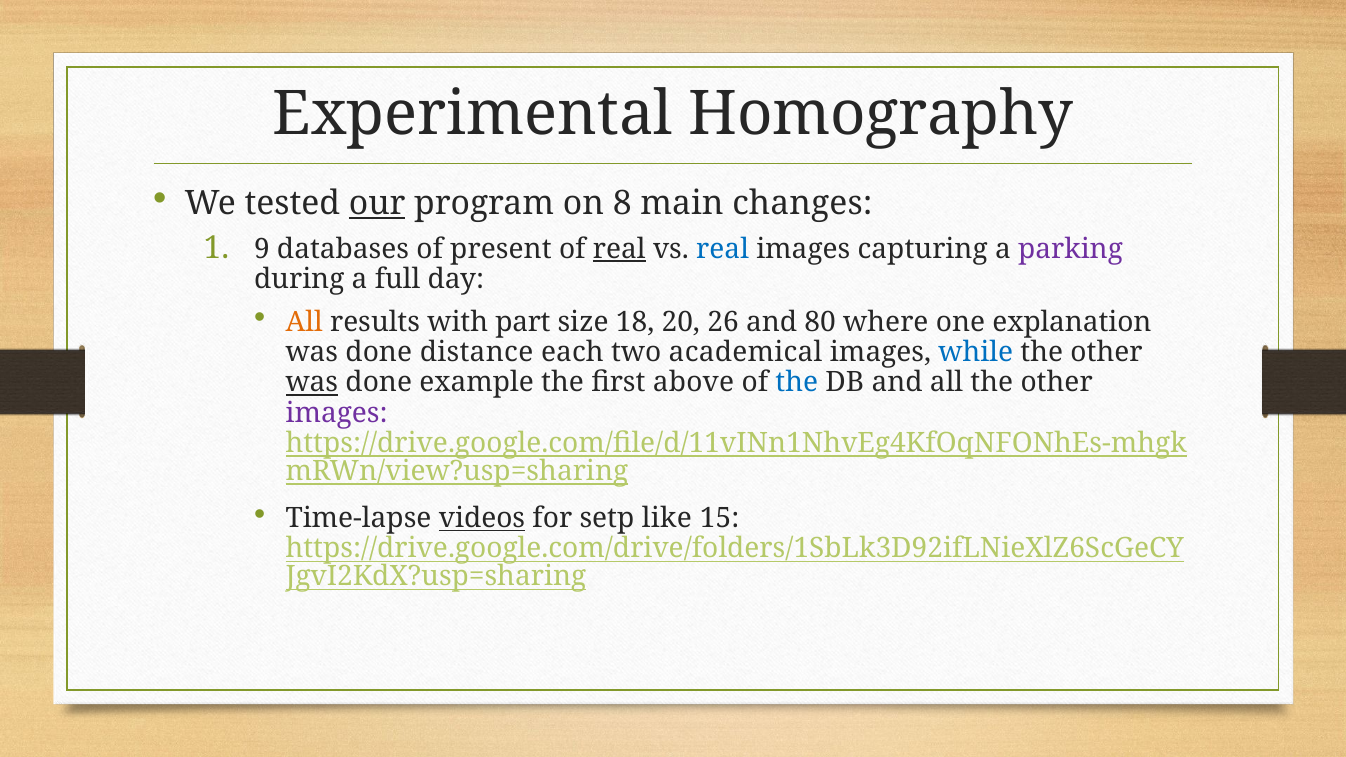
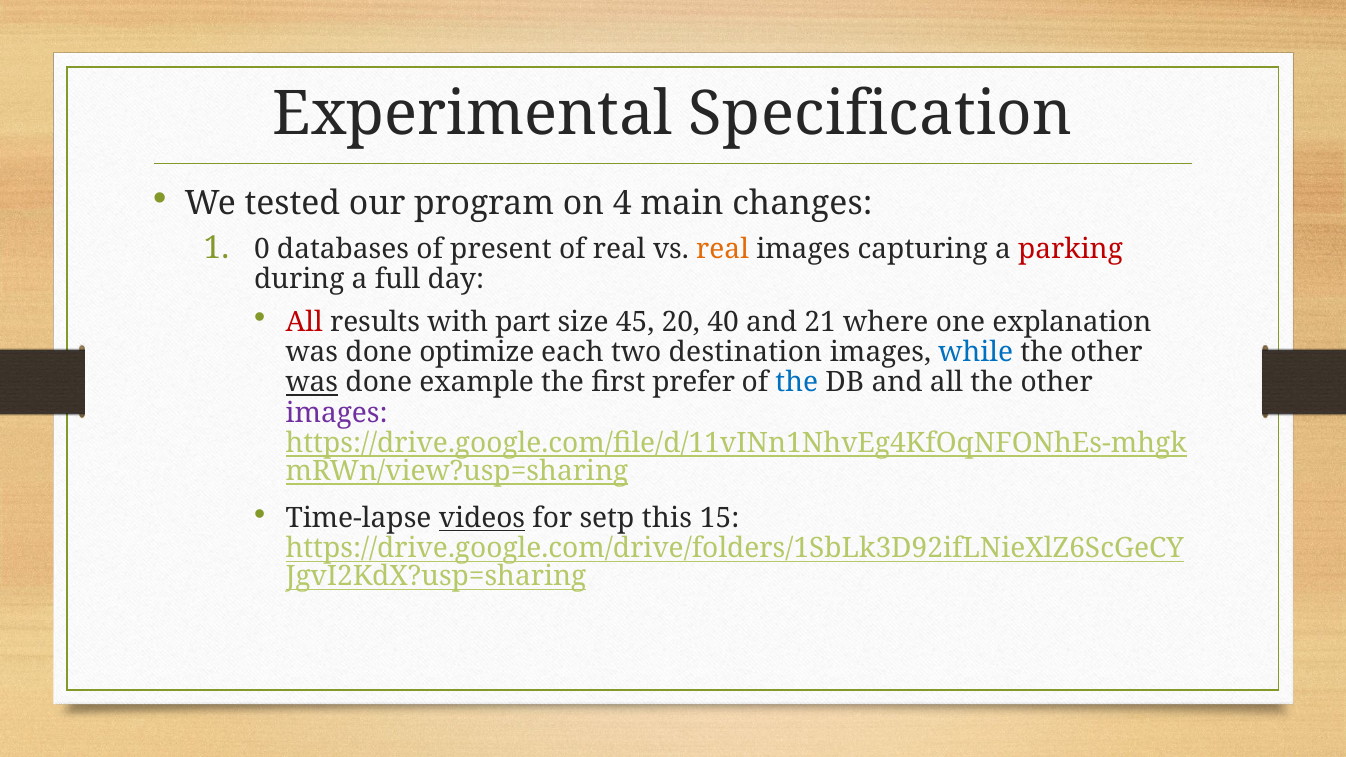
Homography: Homography -> Specification
our underline: present -> none
8: 8 -> 4
9: 9 -> 0
real at (619, 249) underline: present -> none
real at (723, 249) colour: blue -> orange
parking colour: purple -> red
All at (304, 322) colour: orange -> red
18: 18 -> 45
26: 26 -> 40
80: 80 -> 21
distance: distance -> optimize
academical: academical -> destination
above: above -> prefer
like: like -> this
